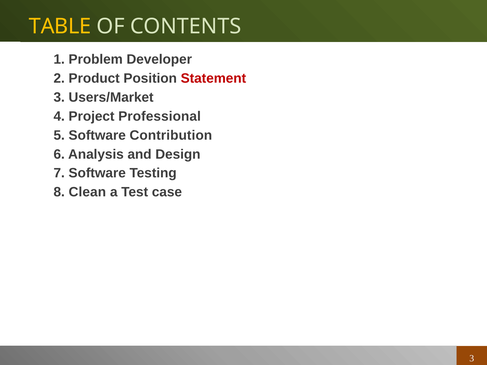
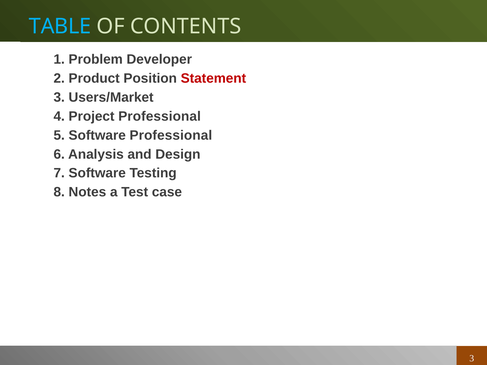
TABLE colour: yellow -> light blue
Software Contribution: Contribution -> Professional
Clean: Clean -> Notes
